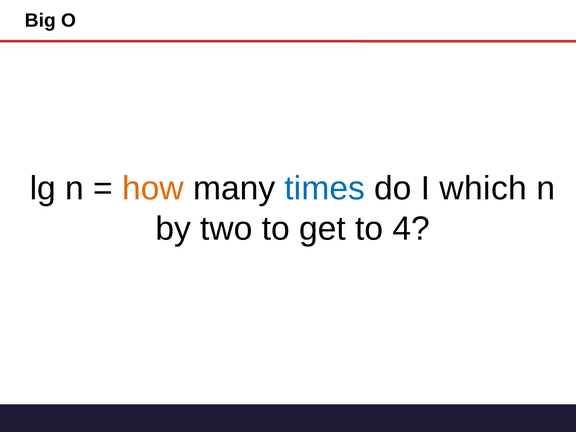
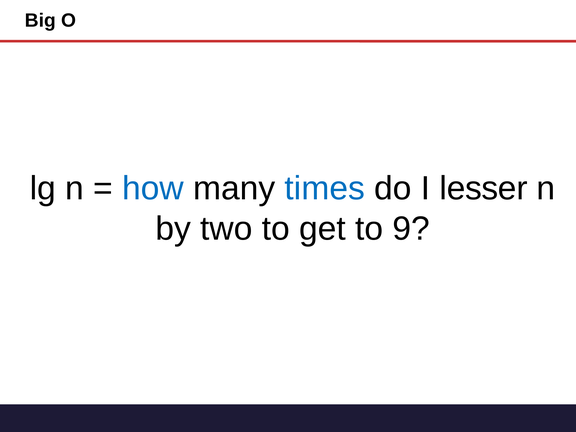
how colour: orange -> blue
which: which -> lesser
4: 4 -> 9
